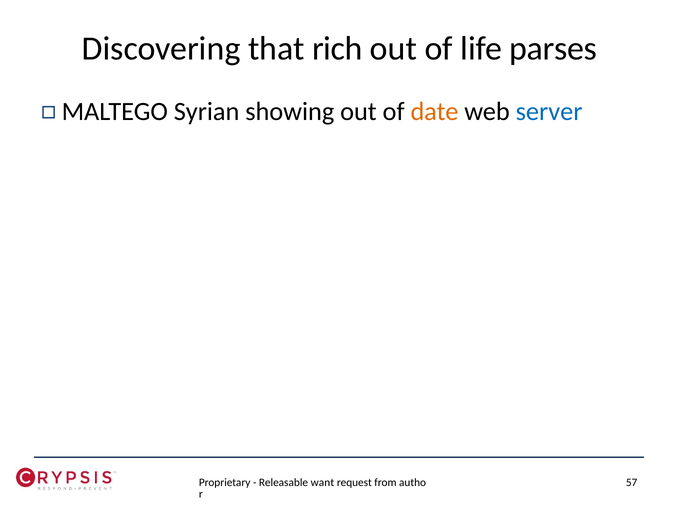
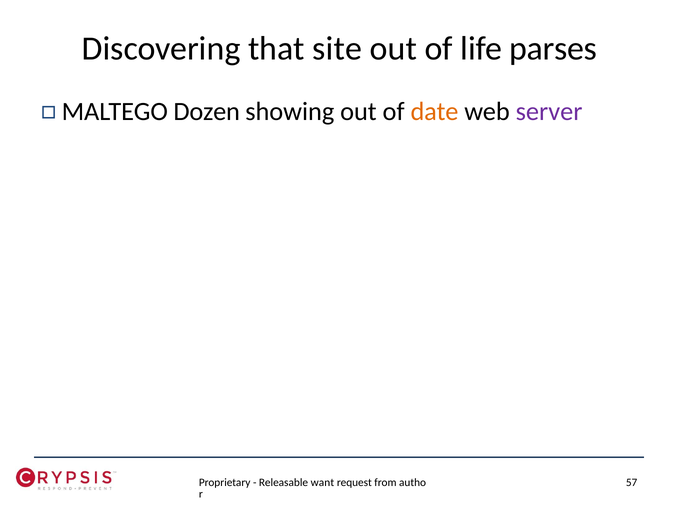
rich: rich -> site
Syrian: Syrian -> Dozen
server colour: blue -> purple
